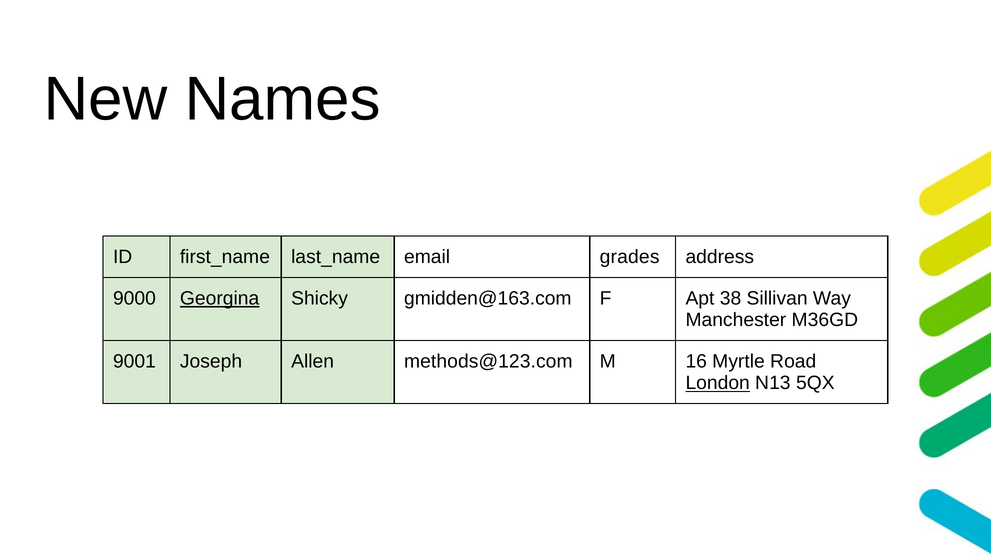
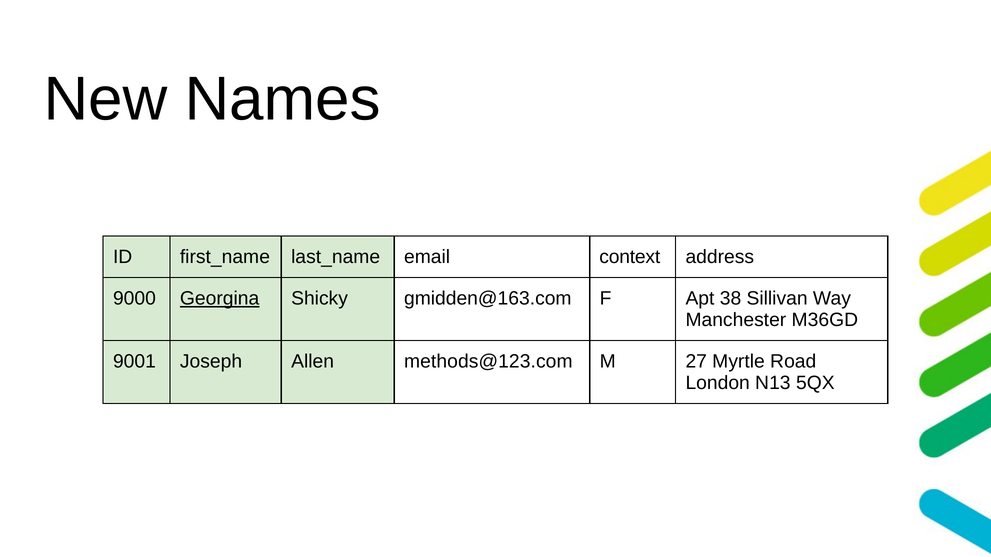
grades: grades -> context
16: 16 -> 27
London underline: present -> none
